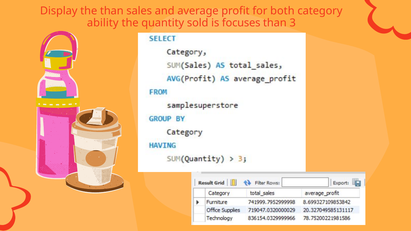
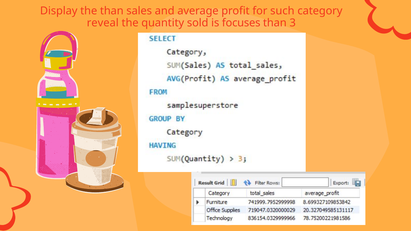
both: both -> such
ability: ability -> reveal
